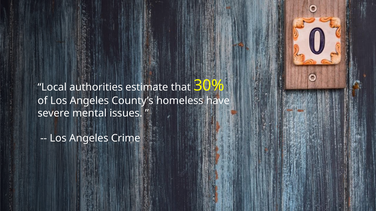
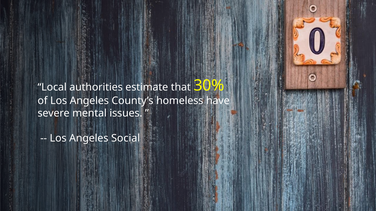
Crime: Crime -> Social
